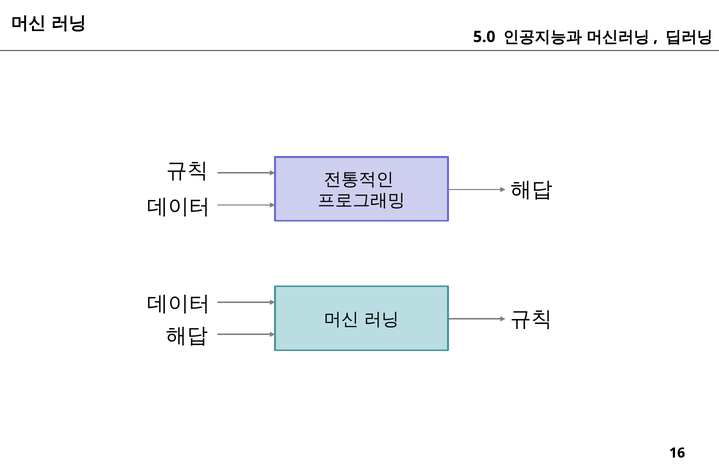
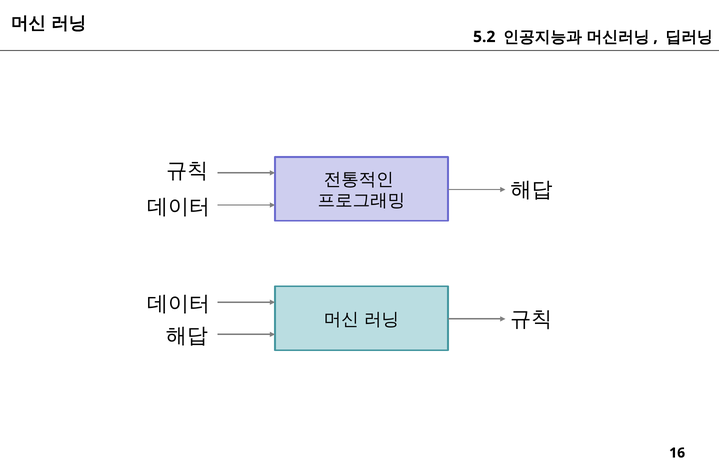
5.0: 5.0 -> 5.2
